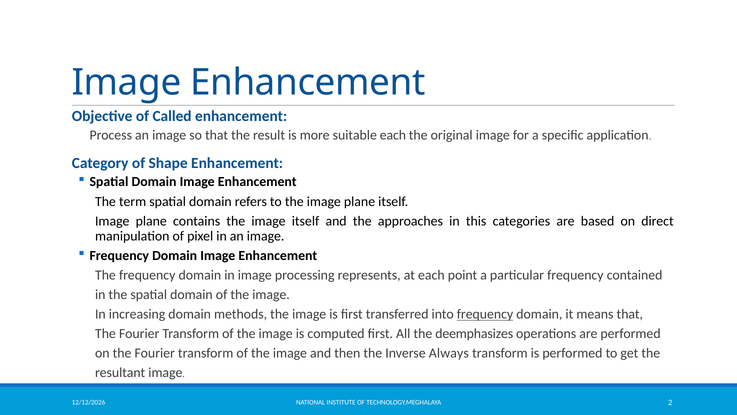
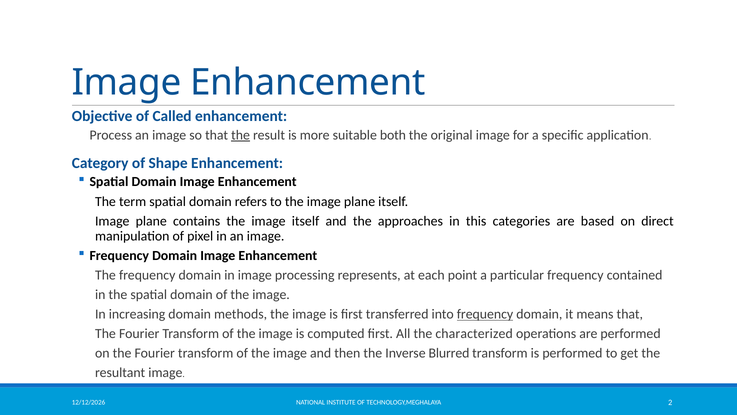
the at (241, 135) underline: none -> present
suitable each: each -> both
deemphasizes: deemphasizes -> characterized
Always: Always -> Blurred
